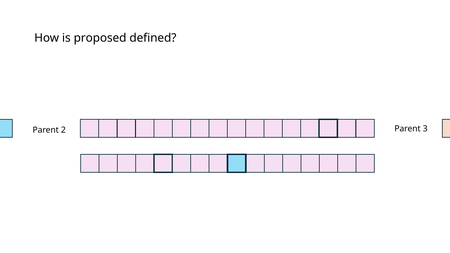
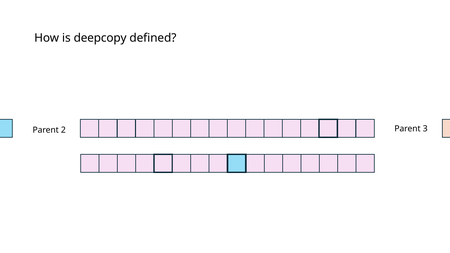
proposed: proposed -> deepcopy
